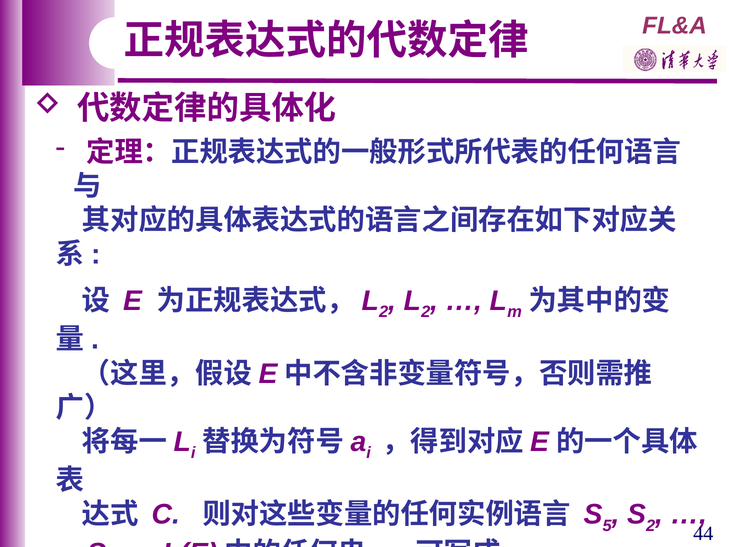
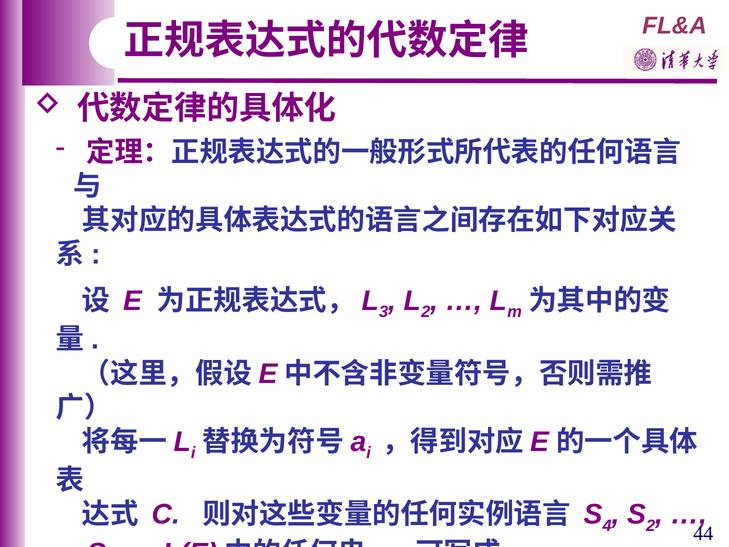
2 at (384, 312): 2 -> 3
5: 5 -> 4
